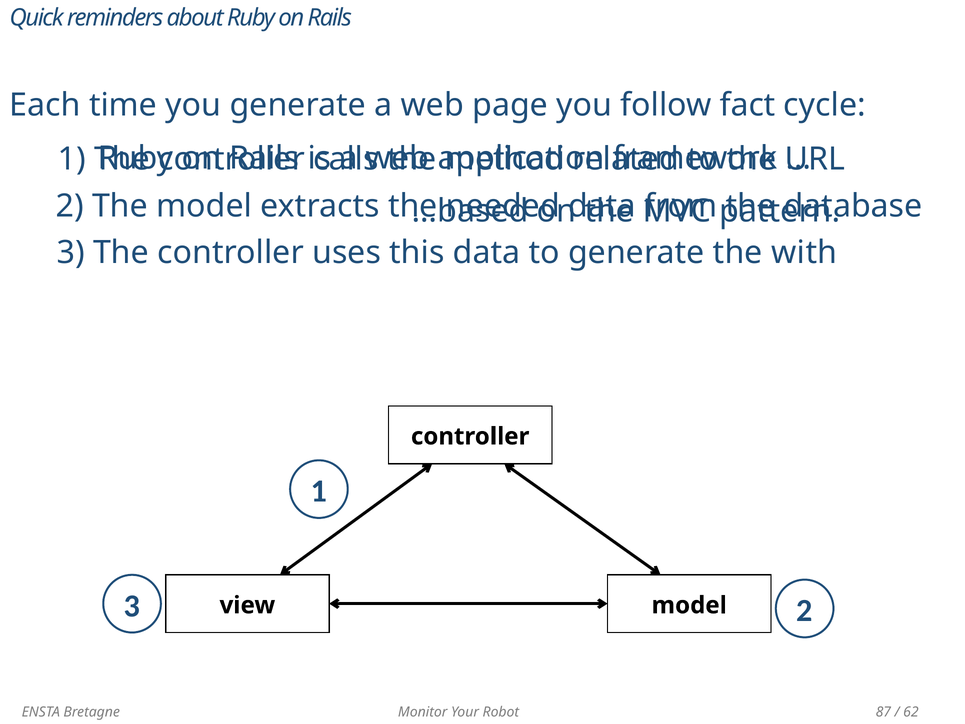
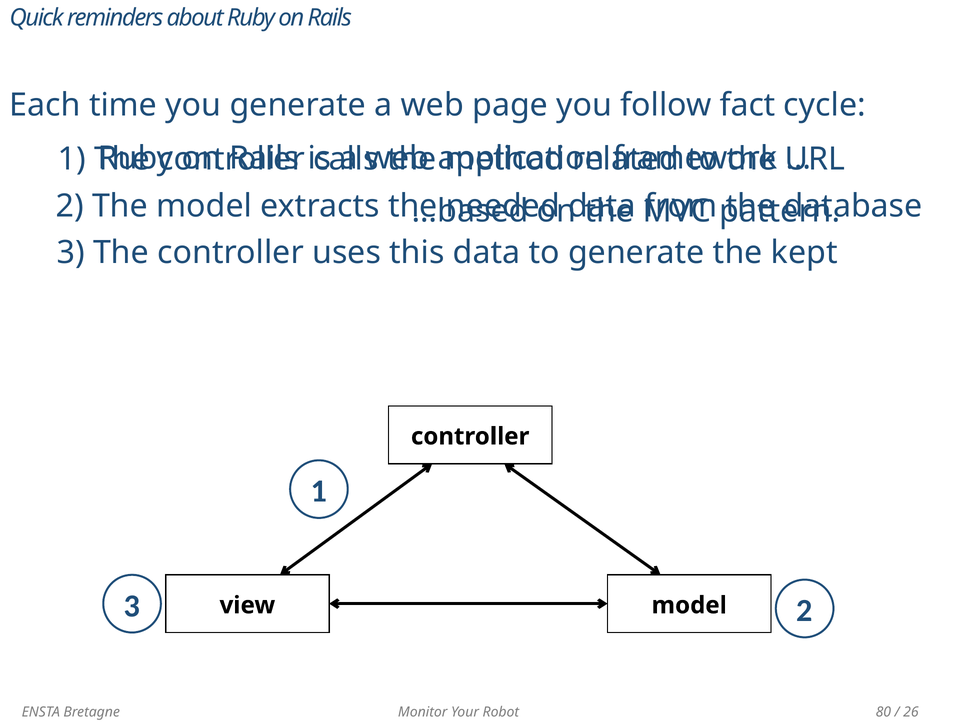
with: with -> kept
87: 87 -> 80
62: 62 -> 26
